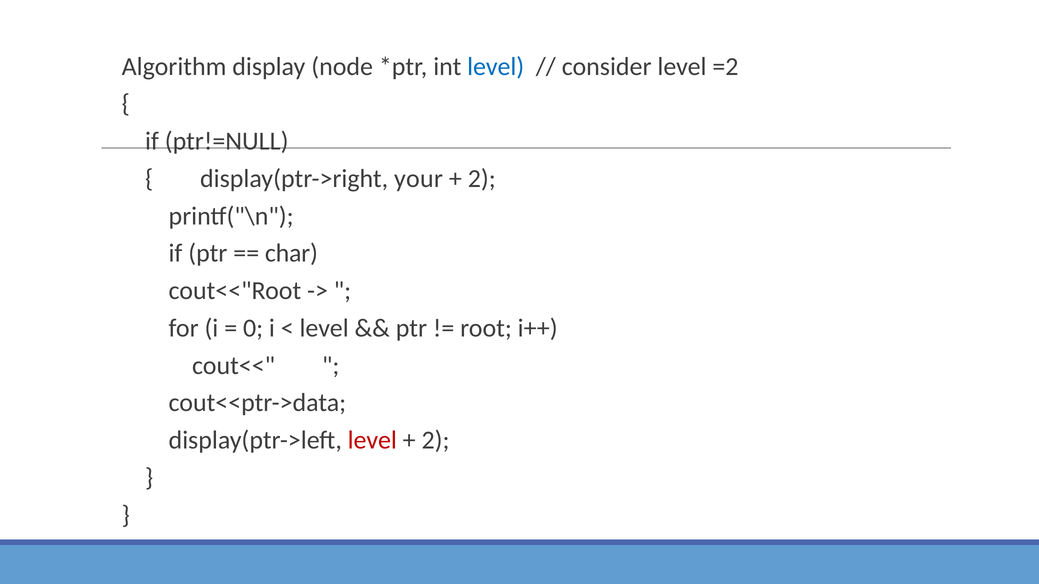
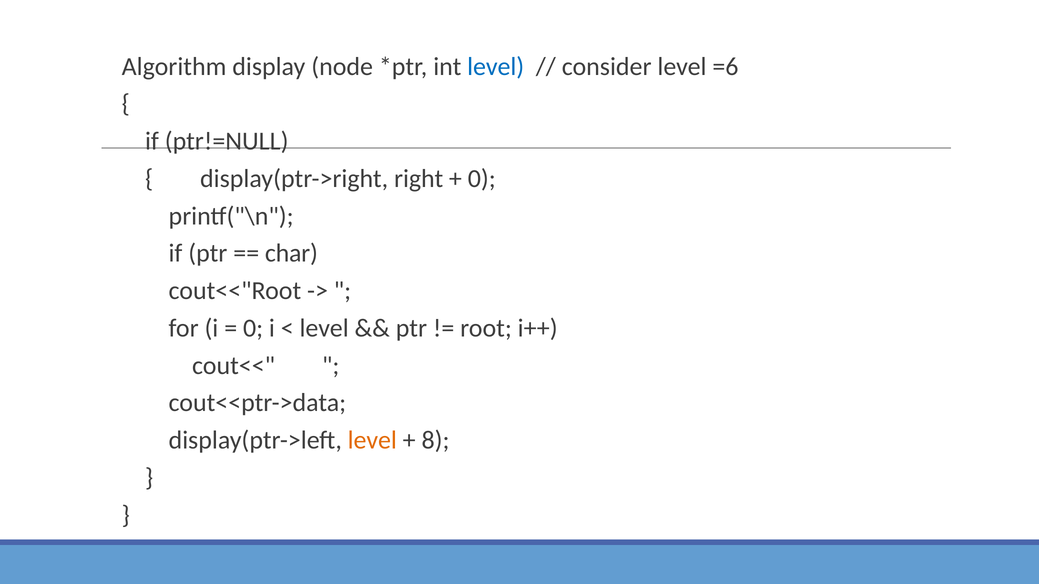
=2: =2 -> =6
your: your -> right
2 at (482, 179): 2 -> 0
level at (372, 441) colour: red -> orange
2 at (435, 441): 2 -> 8
